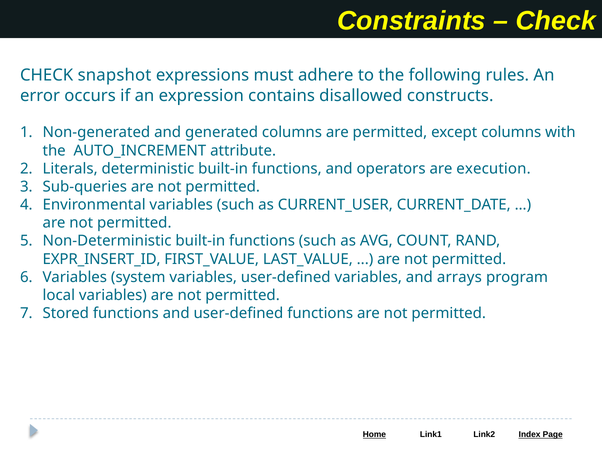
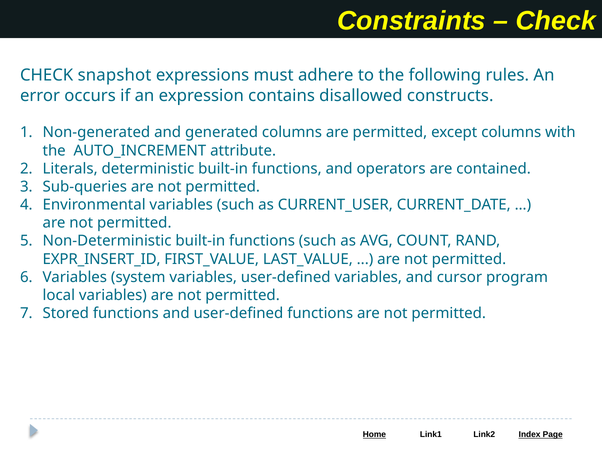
execution: execution -> contained
arrays: arrays -> cursor
